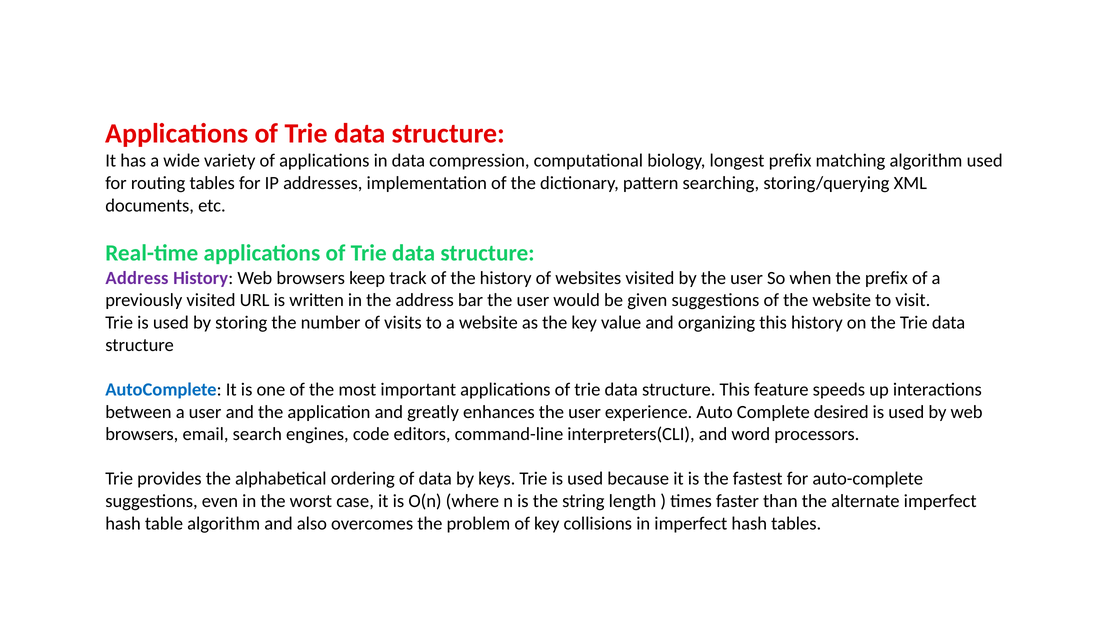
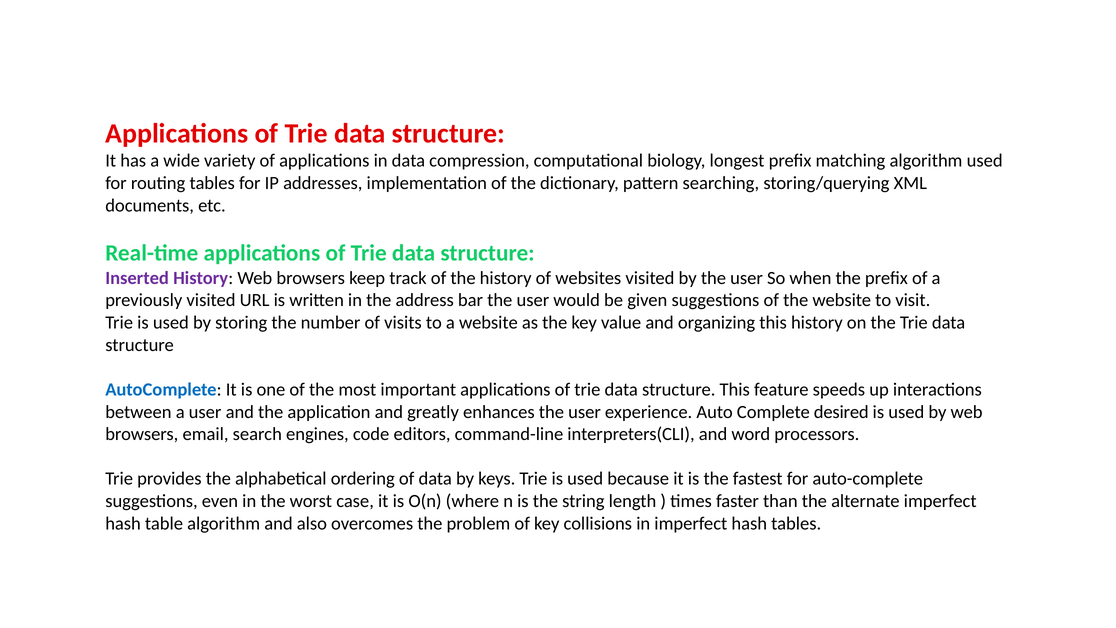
Address at (137, 278): Address -> Inserted
